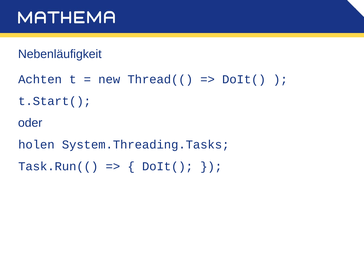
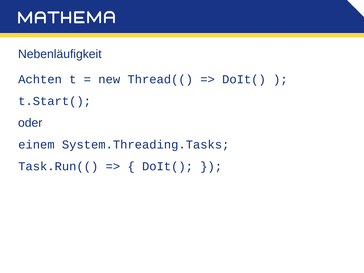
holen: holen -> einem
